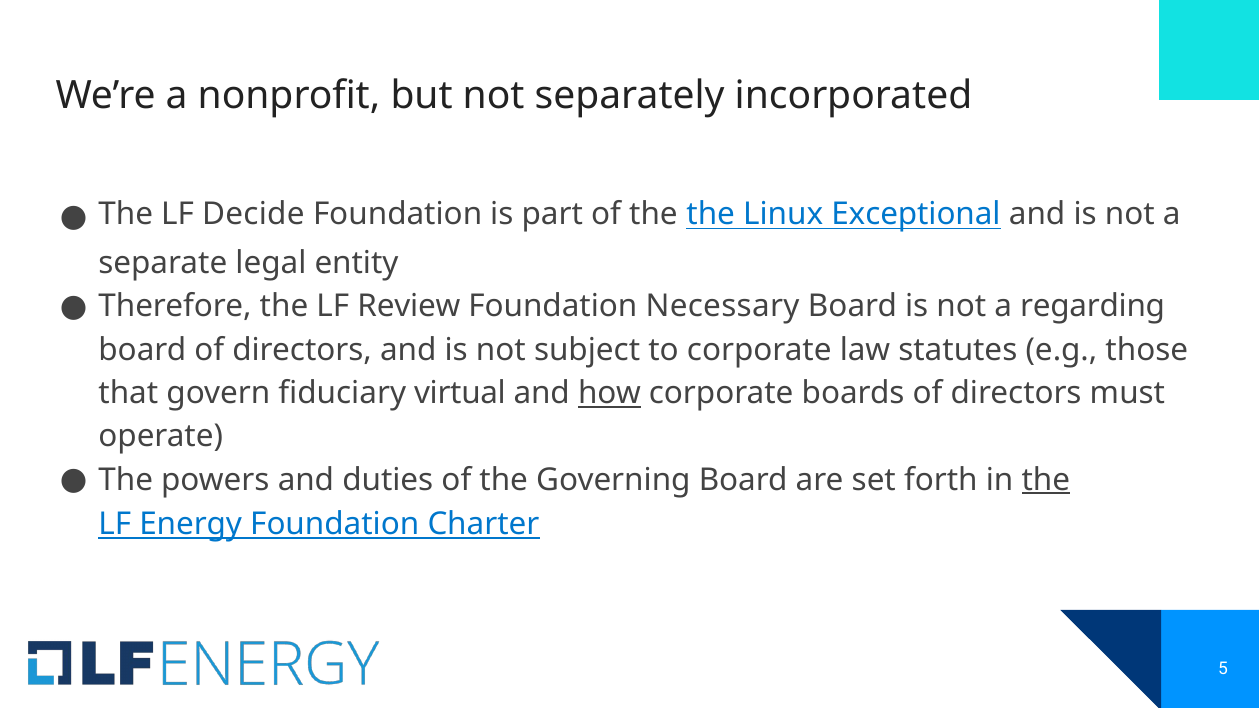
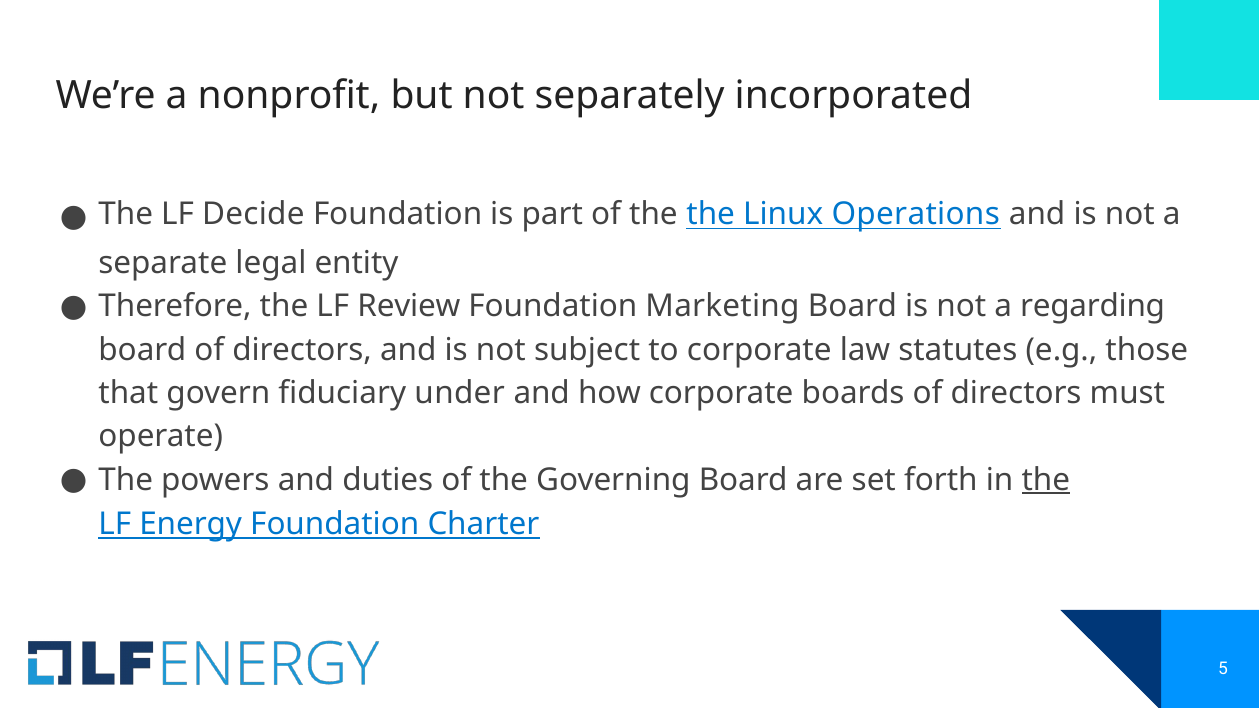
Exceptional: Exceptional -> Operations
Necessary: Necessary -> Marketing
virtual: virtual -> under
how underline: present -> none
